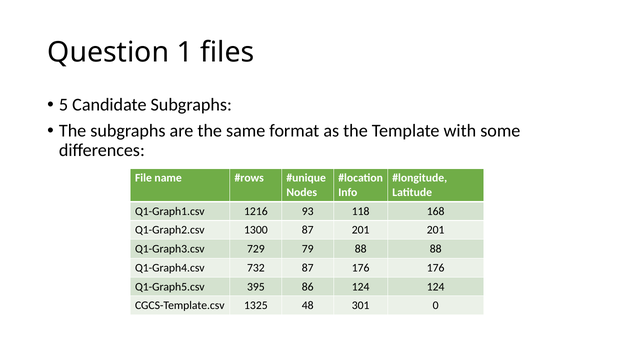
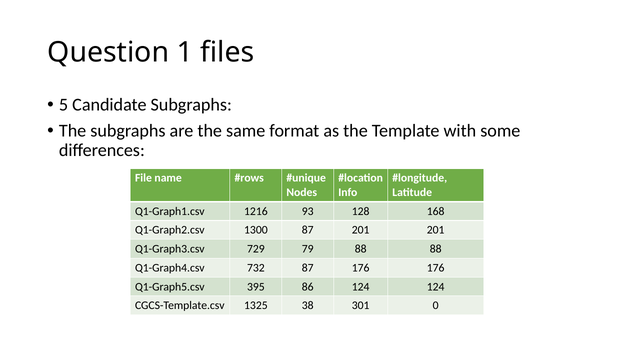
118: 118 -> 128
48: 48 -> 38
